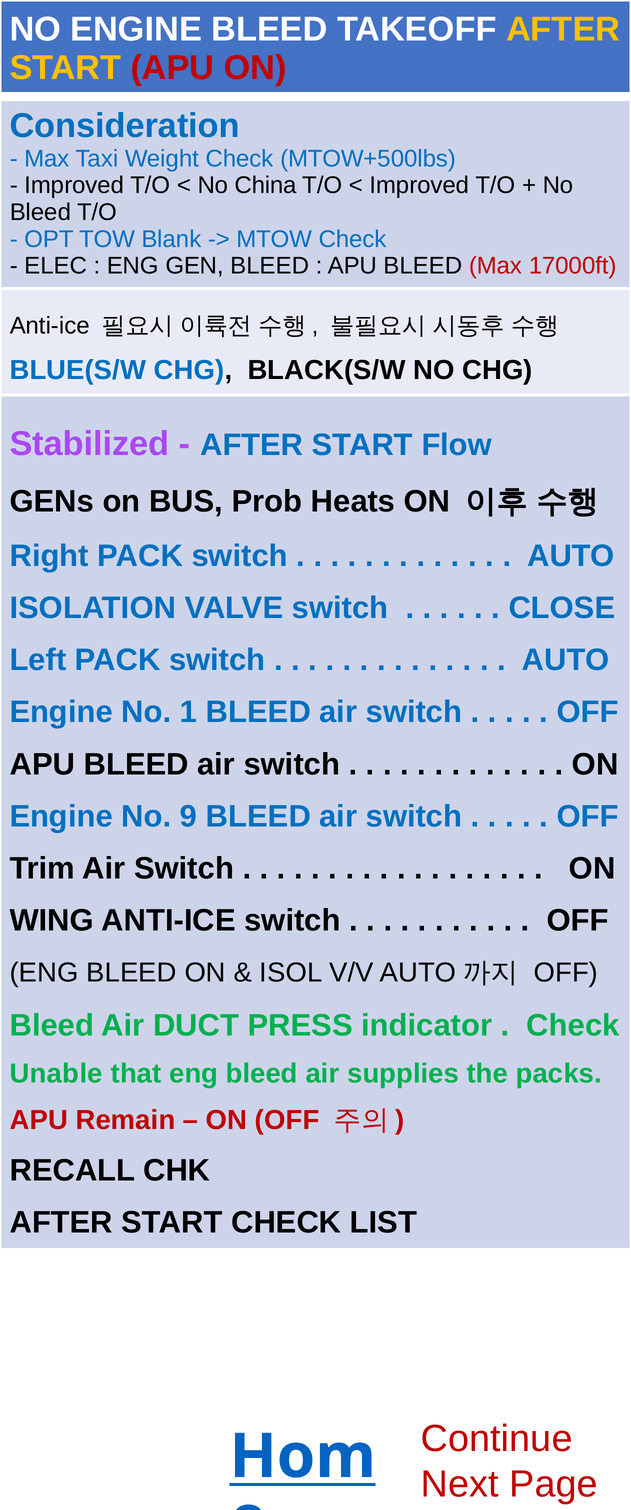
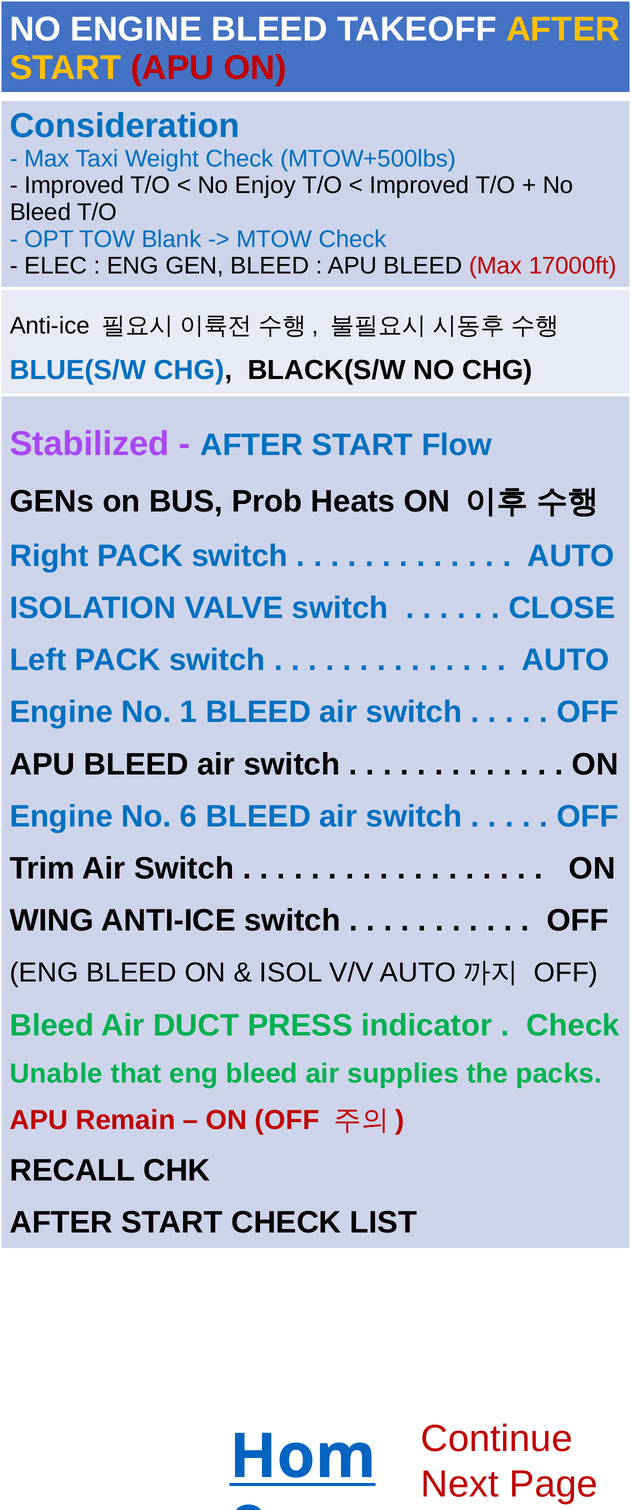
China: China -> Enjoy
9: 9 -> 6
